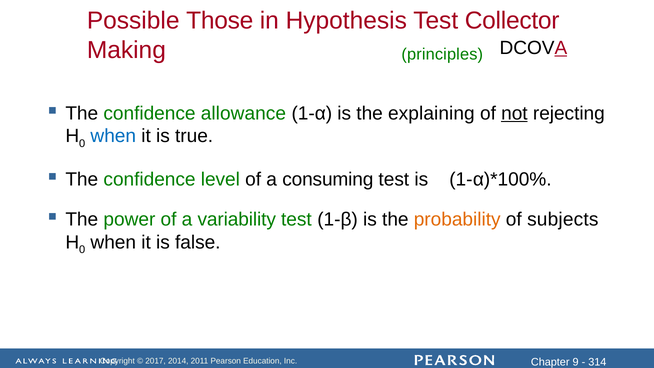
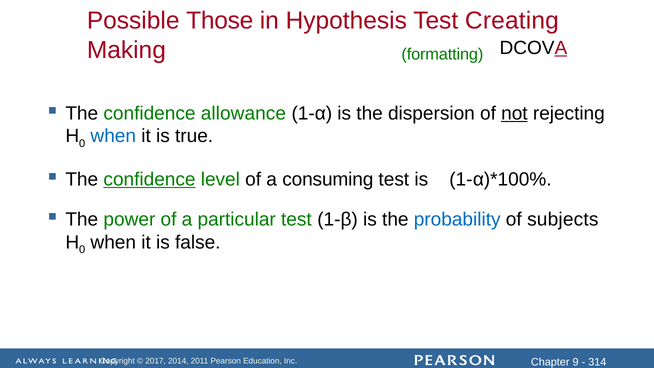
Collector: Collector -> Creating
principles: principles -> formatting
explaining: explaining -> dispersion
confidence at (150, 179) underline: none -> present
variability: variability -> particular
probability colour: orange -> blue
